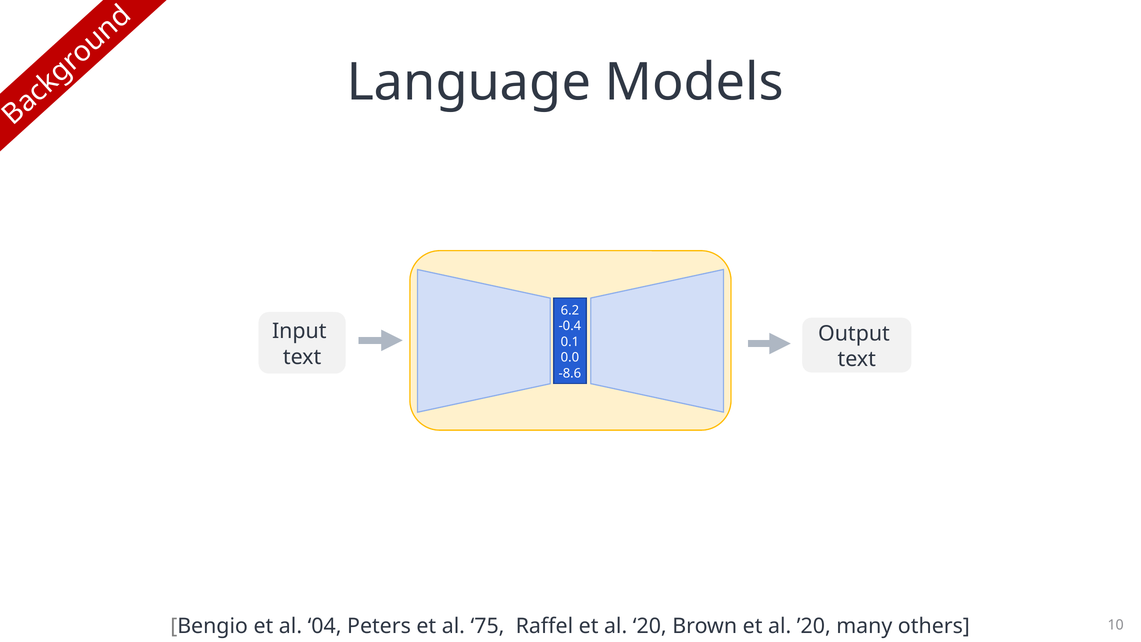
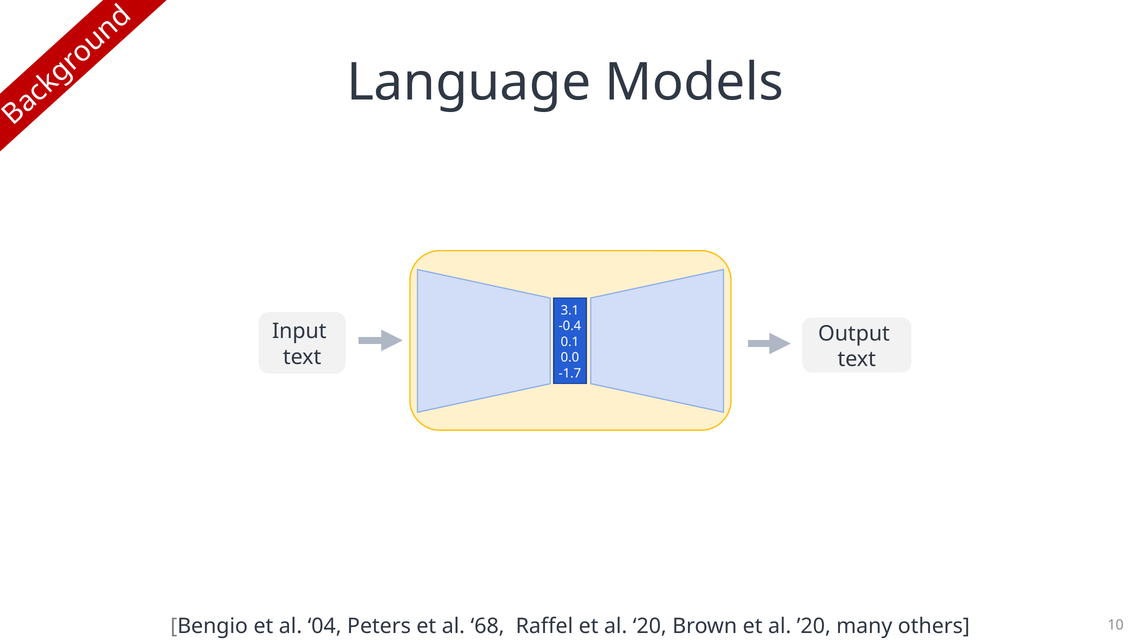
6.2: 6.2 -> 3.1
-8.6: -8.6 -> -1.7
75: 75 -> 68
